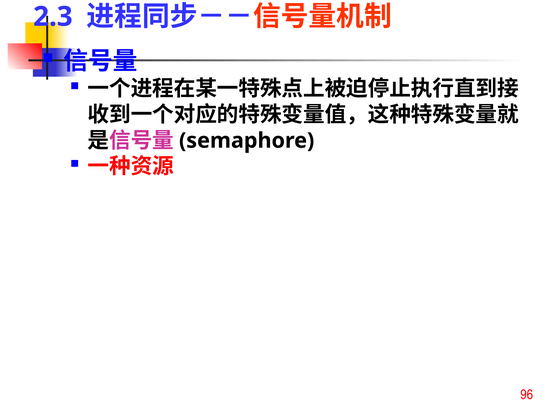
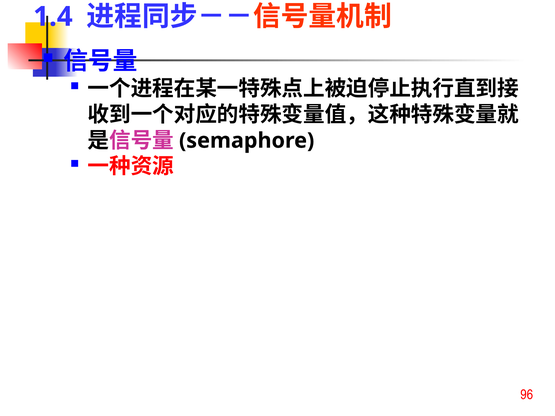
2.3: 2.3 -> 1.4
